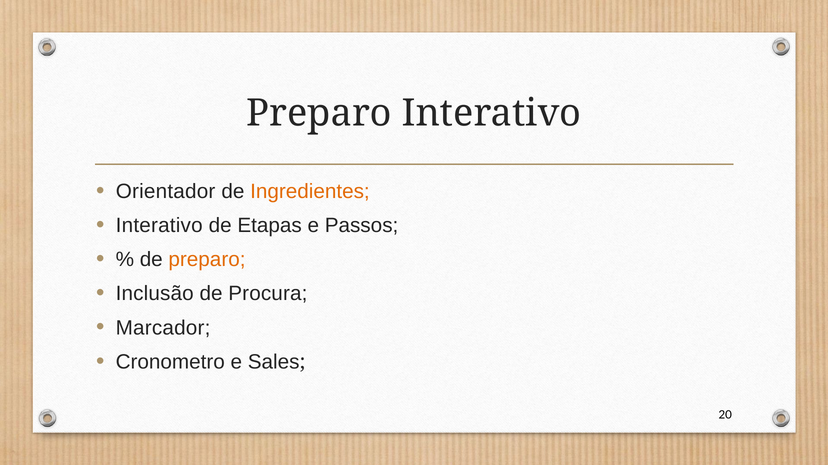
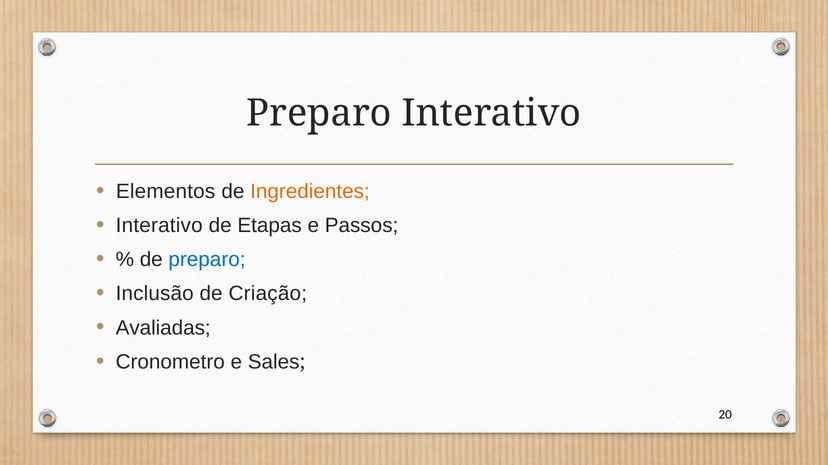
Orientador: Orientador -> Elementos
preparo at (207, 260) colour: orange -> blue
Procura: Procura -> Criação
Marcador: Marcador -> Avaliadas
